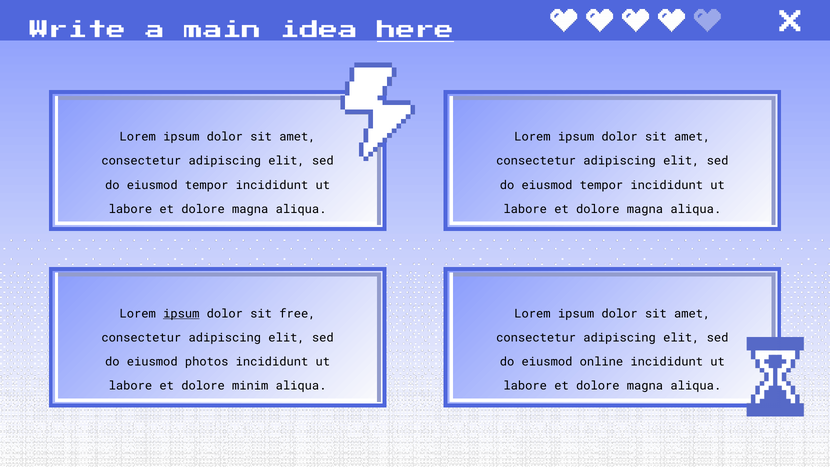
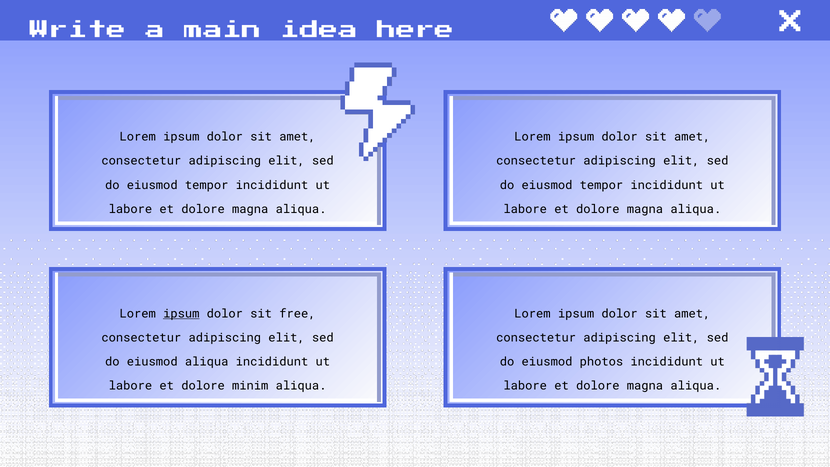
here underline: present -> none
eiusmod photos: photos -> aliqua
online: online -> photos
